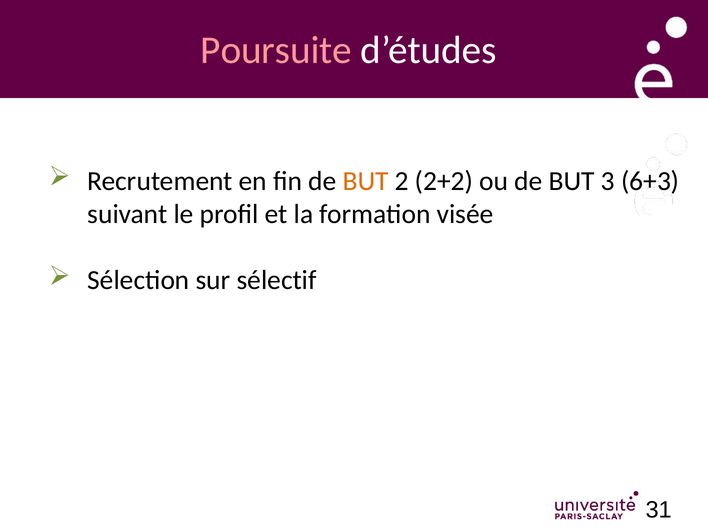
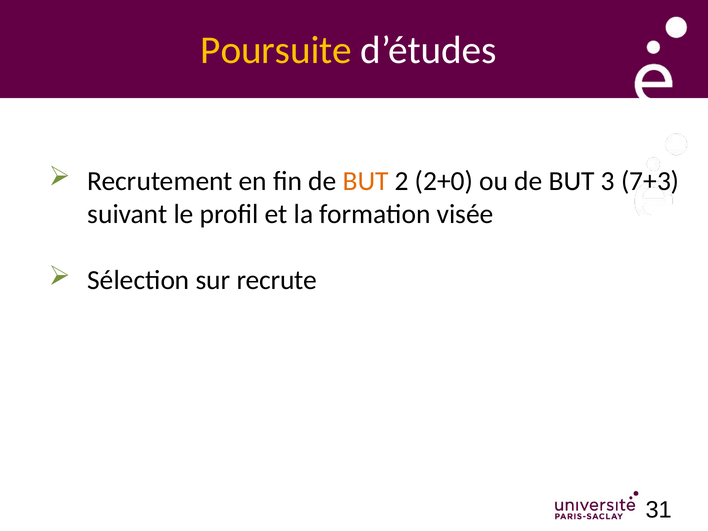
Poursuite colour: pink -> yellow
2+2: 2+2 -> 2+0
6+3: 6+3 -> 7+3
sélectif: sélectif -> recrute
